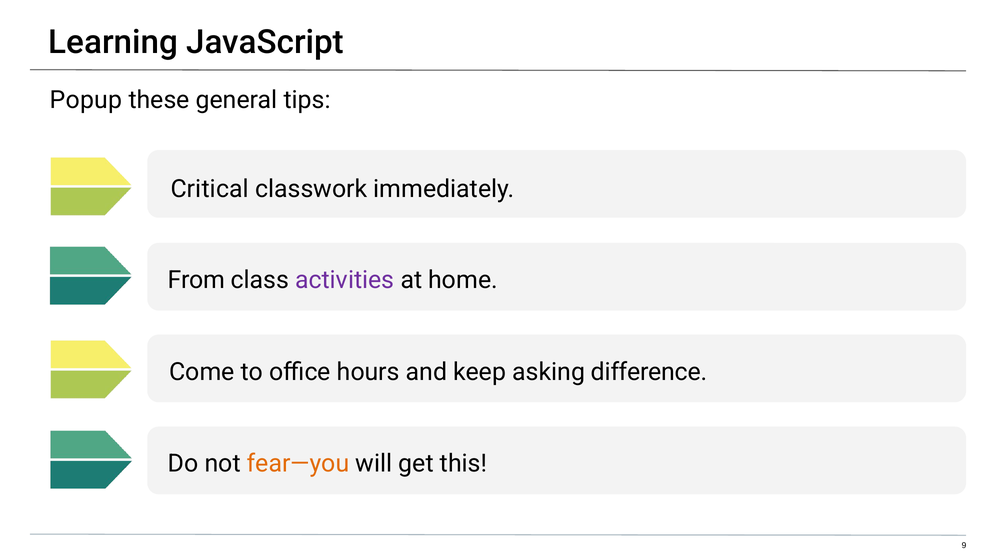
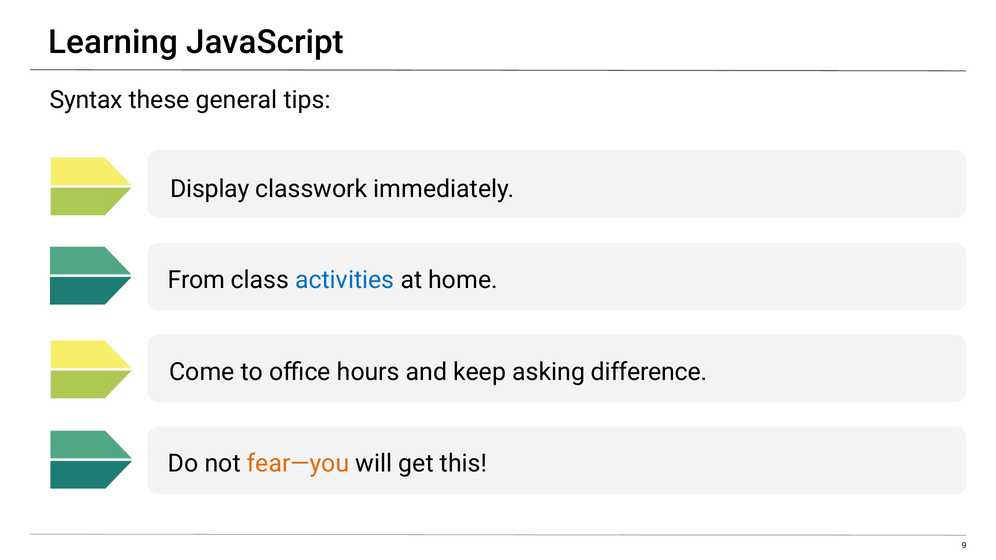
Popup: Popup -> Syntax
Critical: Critical -> Display
activities colour: purple -> blue
